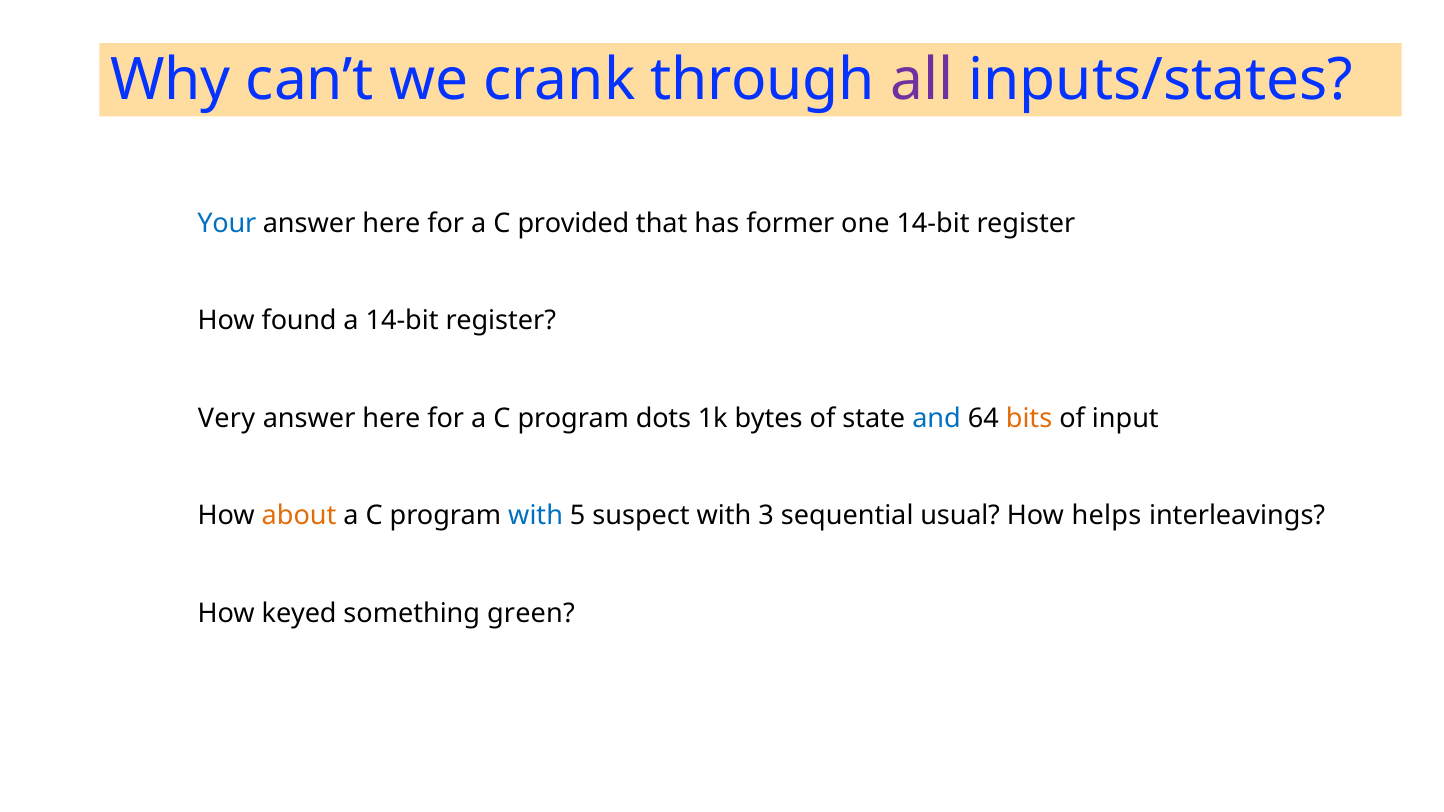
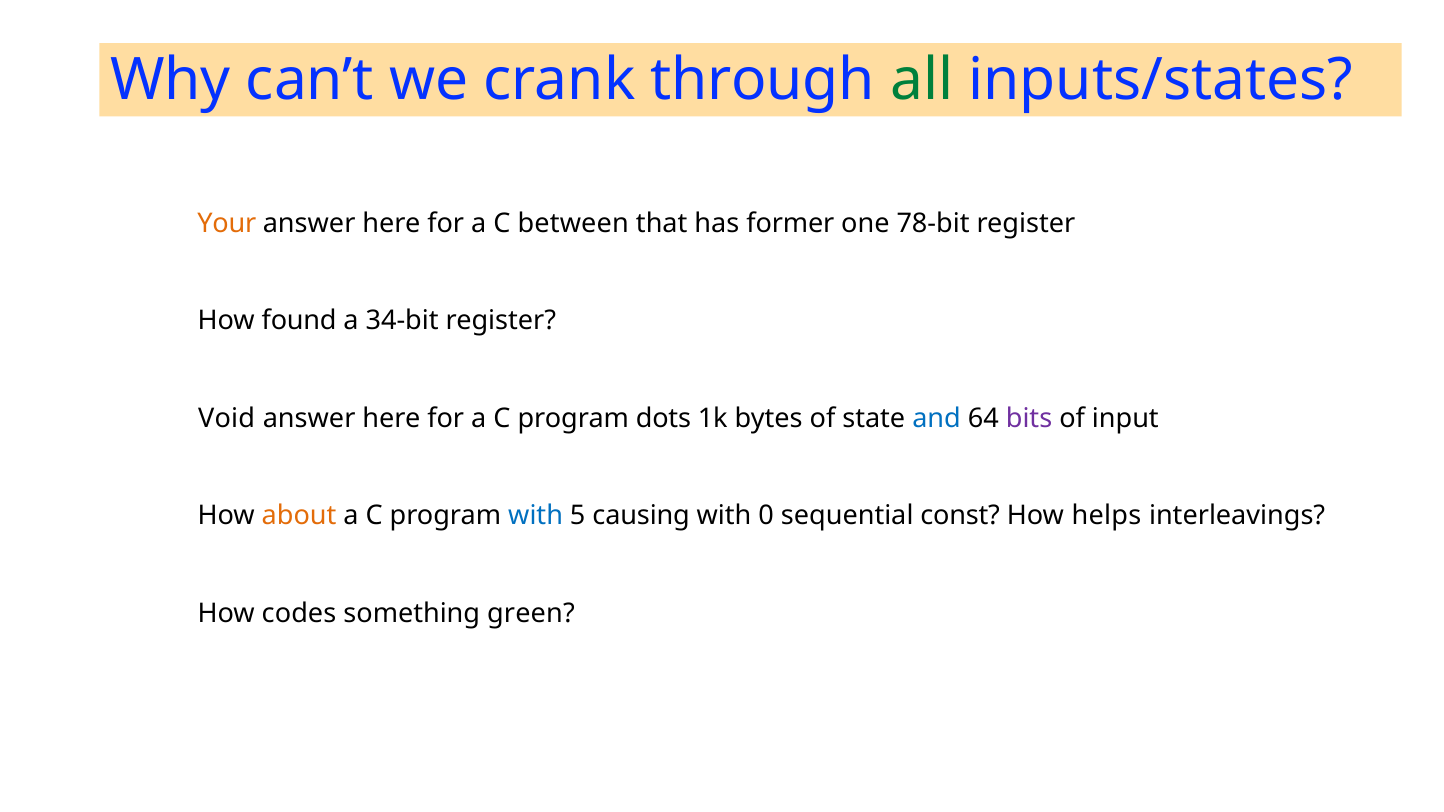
all colour: purple -> green
Your colour: blue -> orange
provided: provided -> between
one 14-bit: 14-bit -> 78-bit
a 14-bit: 14-bit -> 34-bit
Very: Very -> Void
bits colour: orange -> purple
suspect: suspect -> causing
3: 3 -> 0
usual: usual -> const
keyed: keyed -> codes
